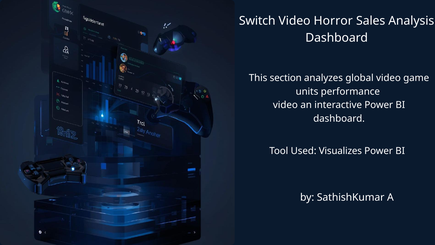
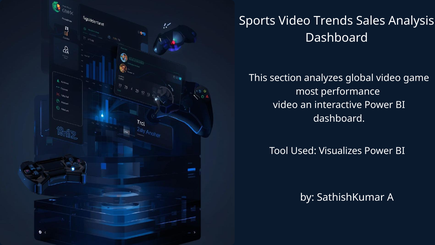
Switch: Switch -> Sports
Horror: Horror -> Trends
units: units -> most
